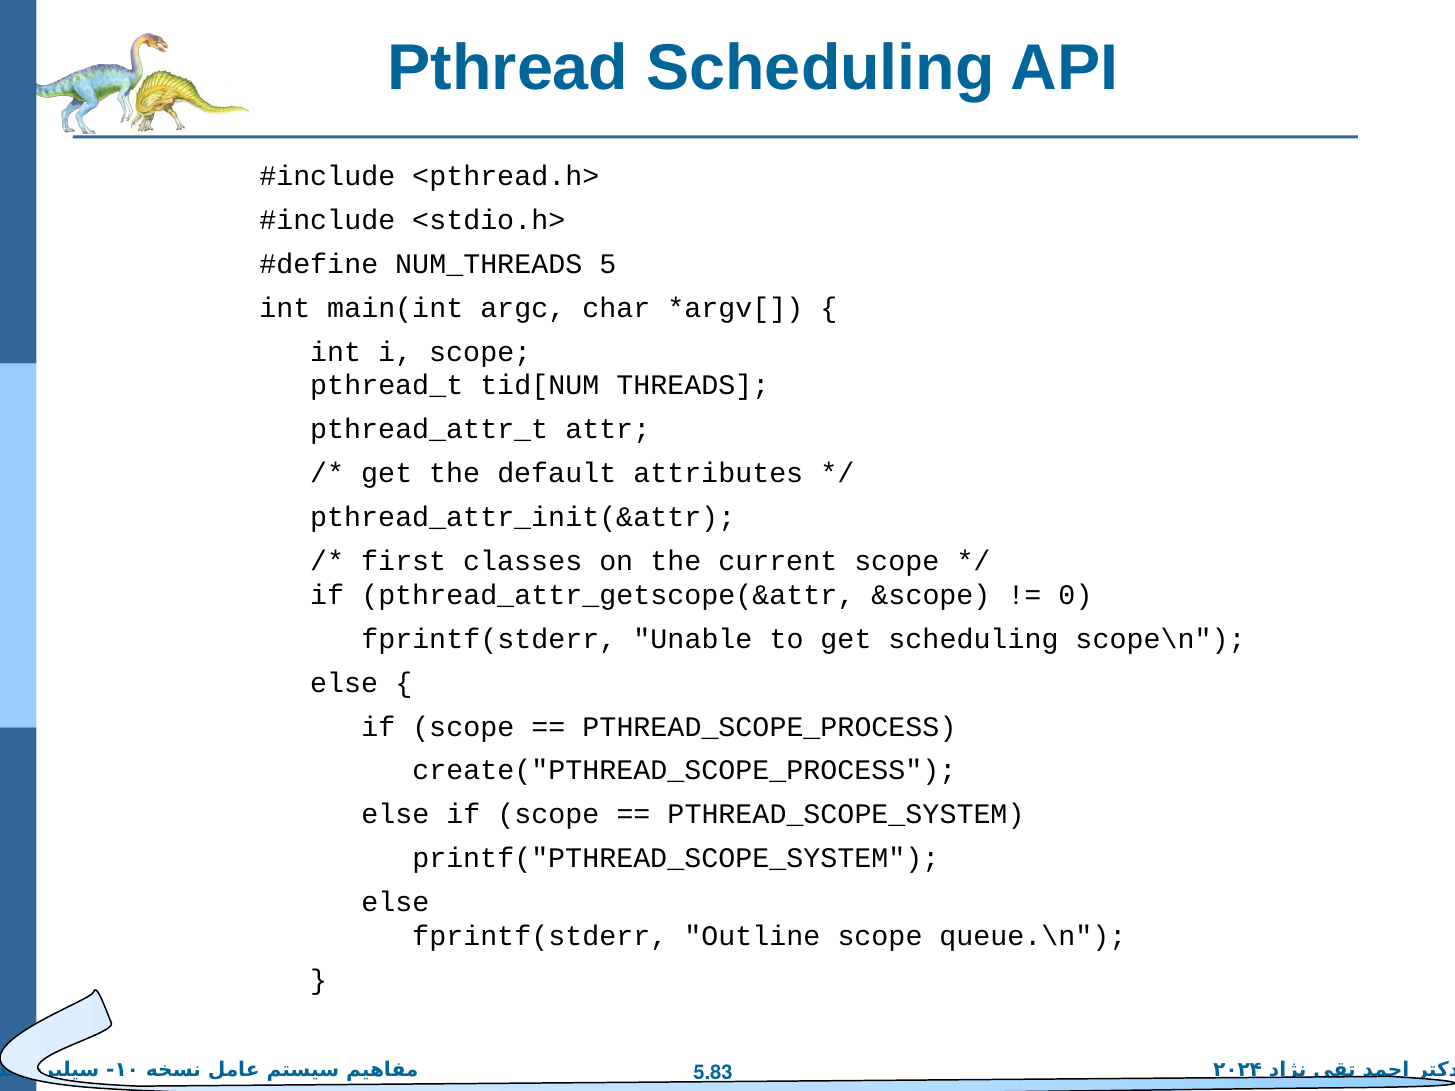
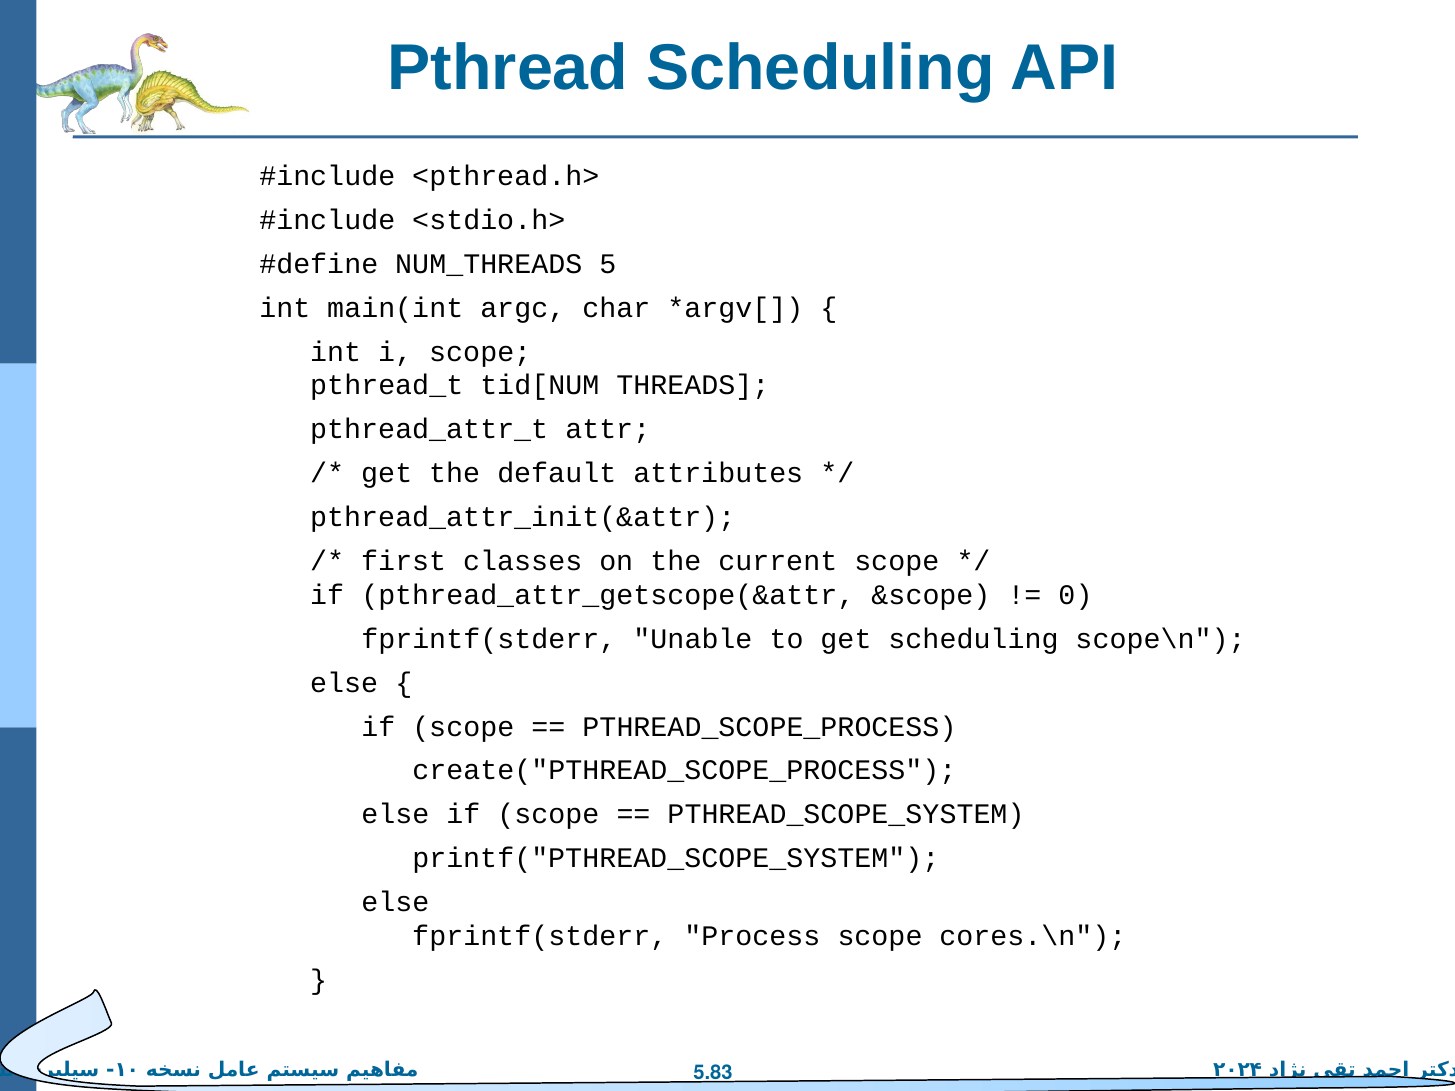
Outline: Outline -> Process
queue.\n: queue.\n -> cores.\n
